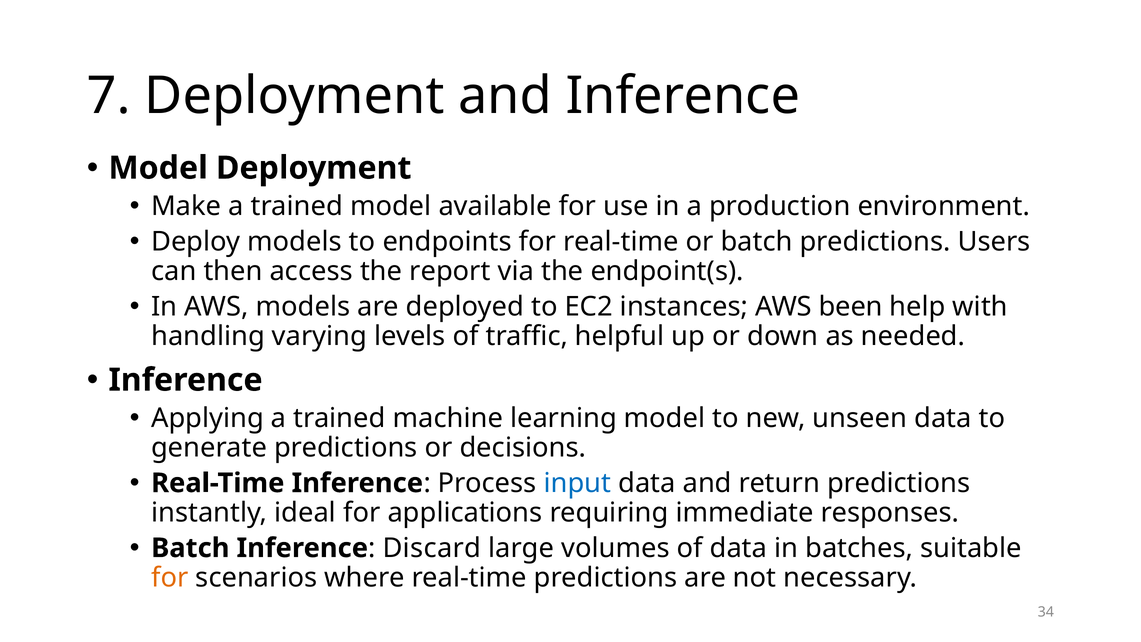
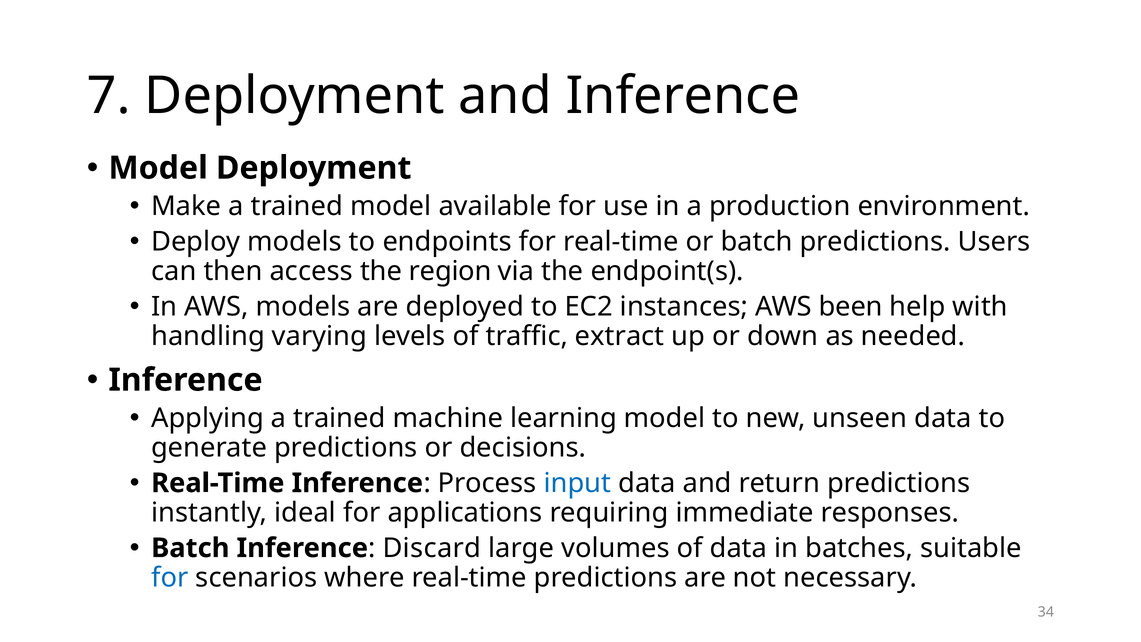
report: report -> region
helpful: helpful -> extract
for at (170, 577) colour: orange -> blue
